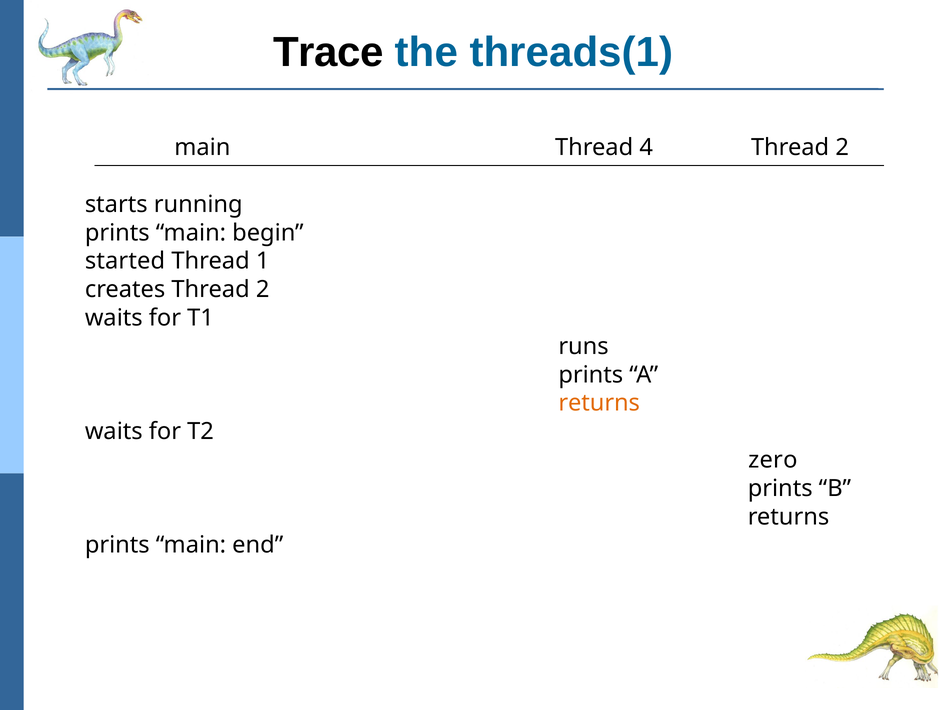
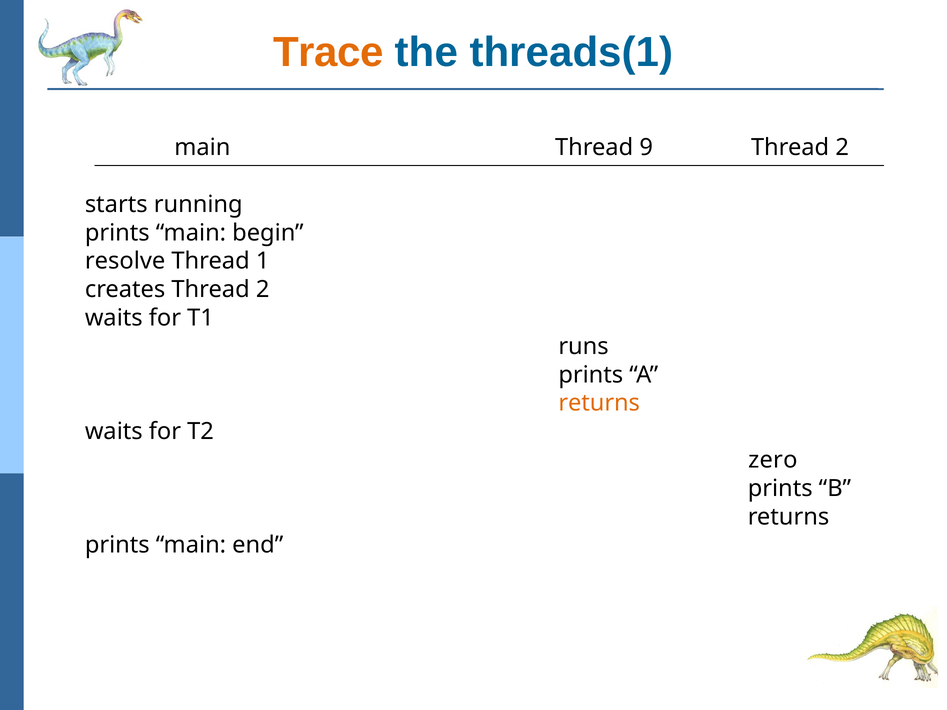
Trace colour: black -> orange
4: 4 -> 9
started: started -> resolve
